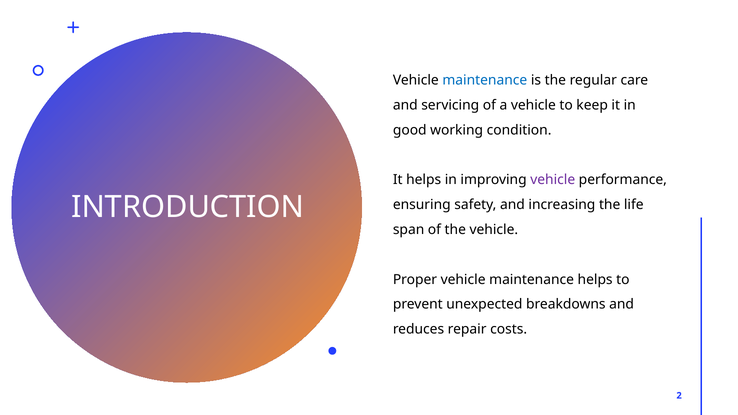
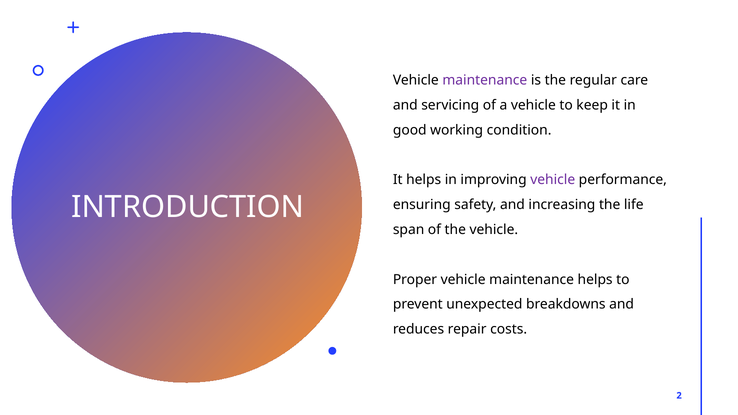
maintenance at (485, 80) colour: blue -> purple
